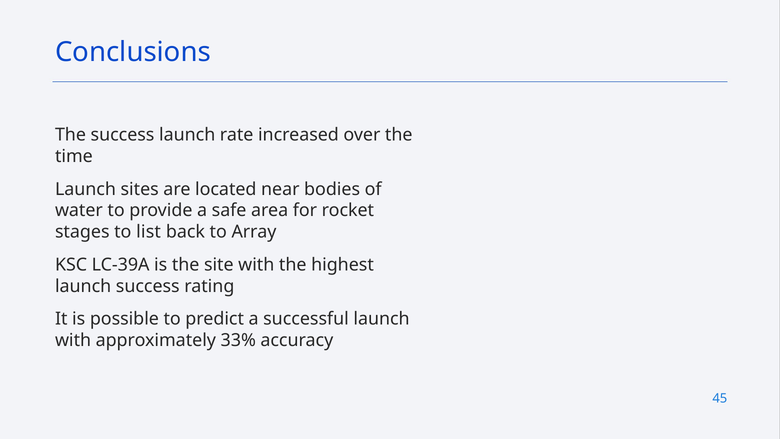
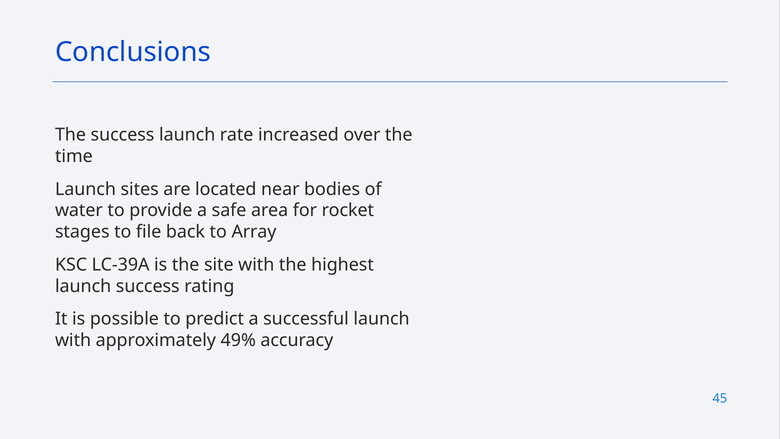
list: list -> file
33%: 33% -> 49%
